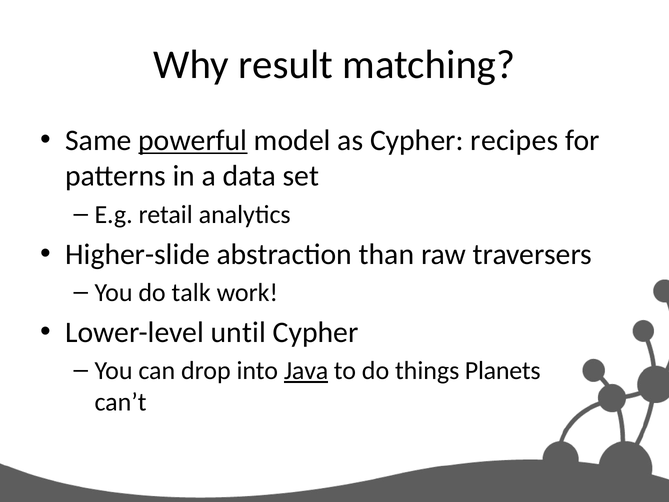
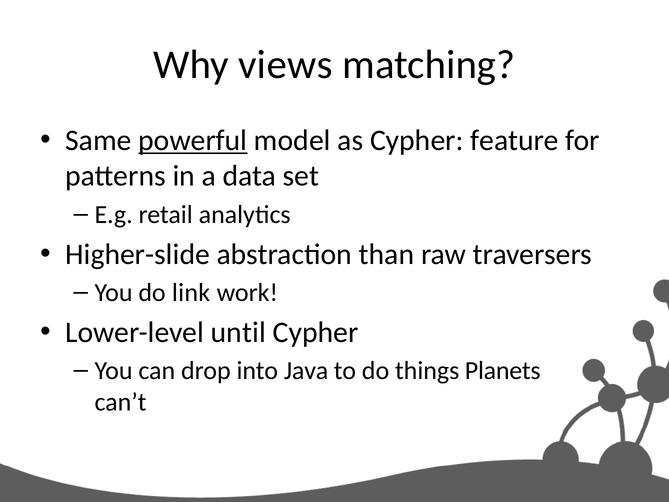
result: result -> views
recipes: recipes -> feature
talk: talk -> link
Java underline: present -> none
